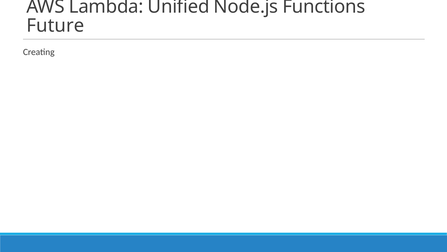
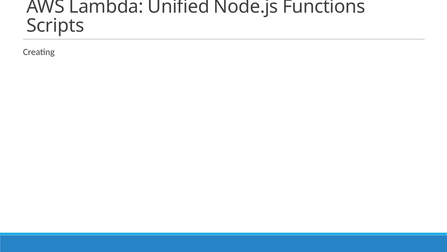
Future: Future -> Scripts
